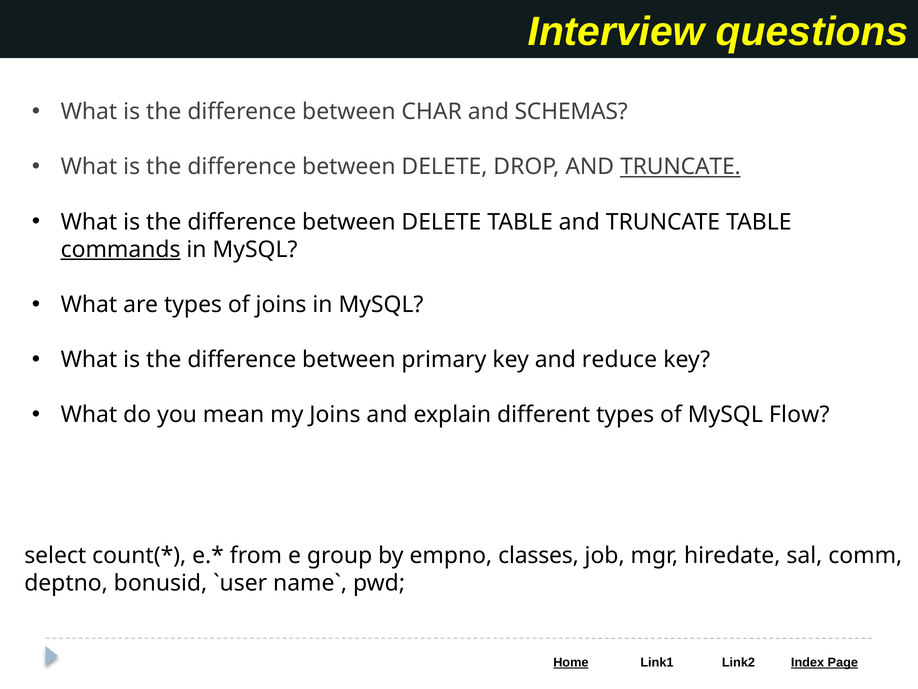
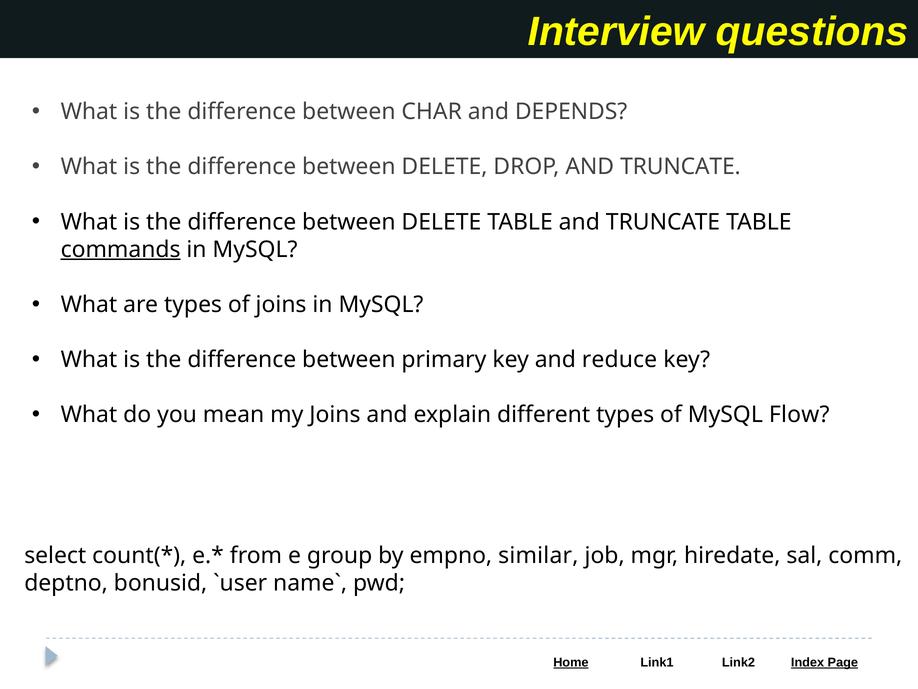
SCHEMAS: SCHEMAS -> DEPENDS
TRUNCATE at (680, 167) underline: present -> none
classes: classes -> similar
